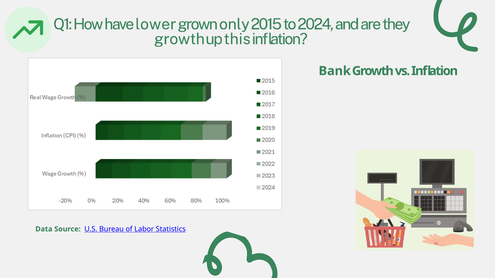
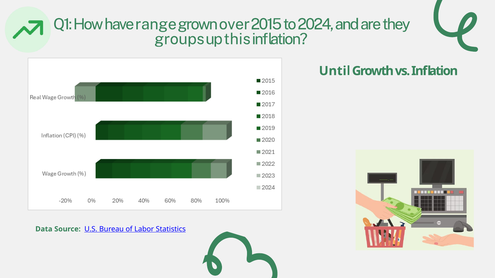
lower: lower -> range
only: only -> over
growth at (179, 39): growth -> groups
Bank: Bank -> Until
